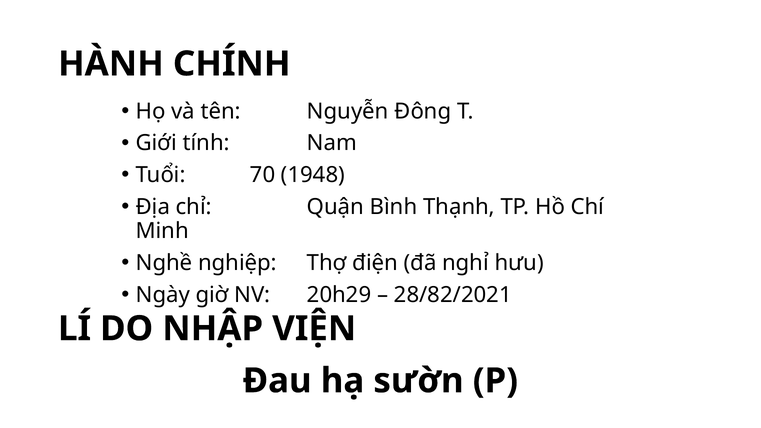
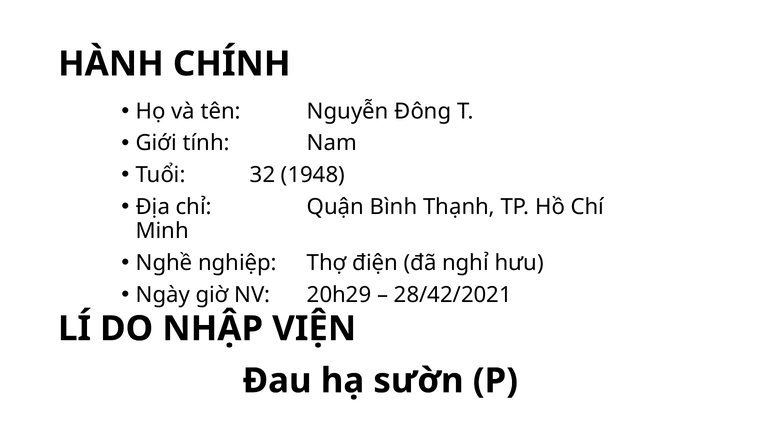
70: 70 -> 32
28/82/2021: 28/82/2021 -> 28/42/2021
